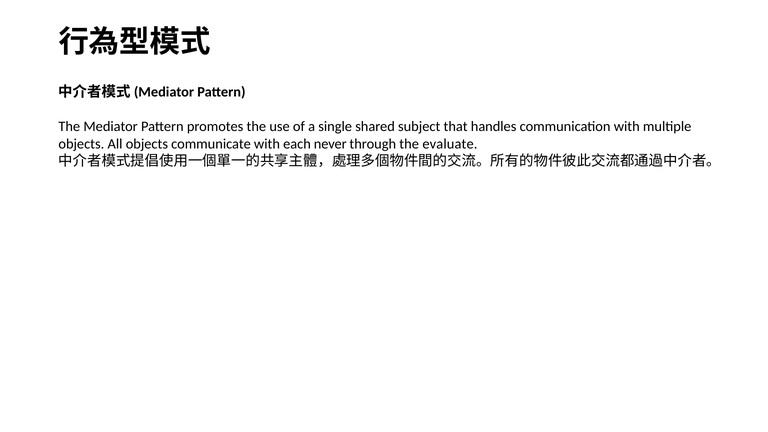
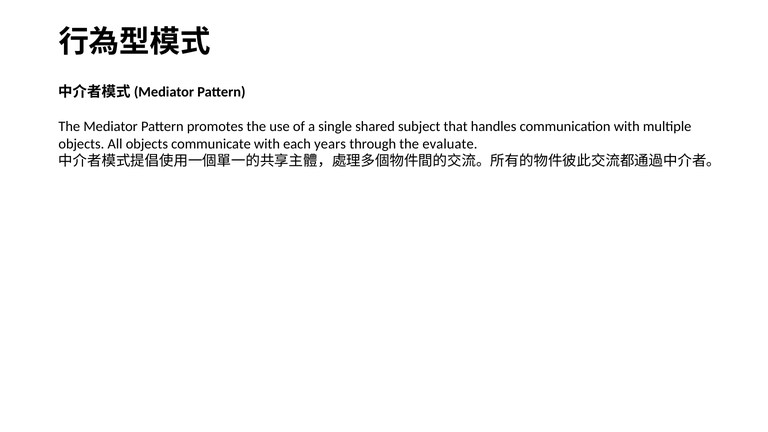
never: never -> years
